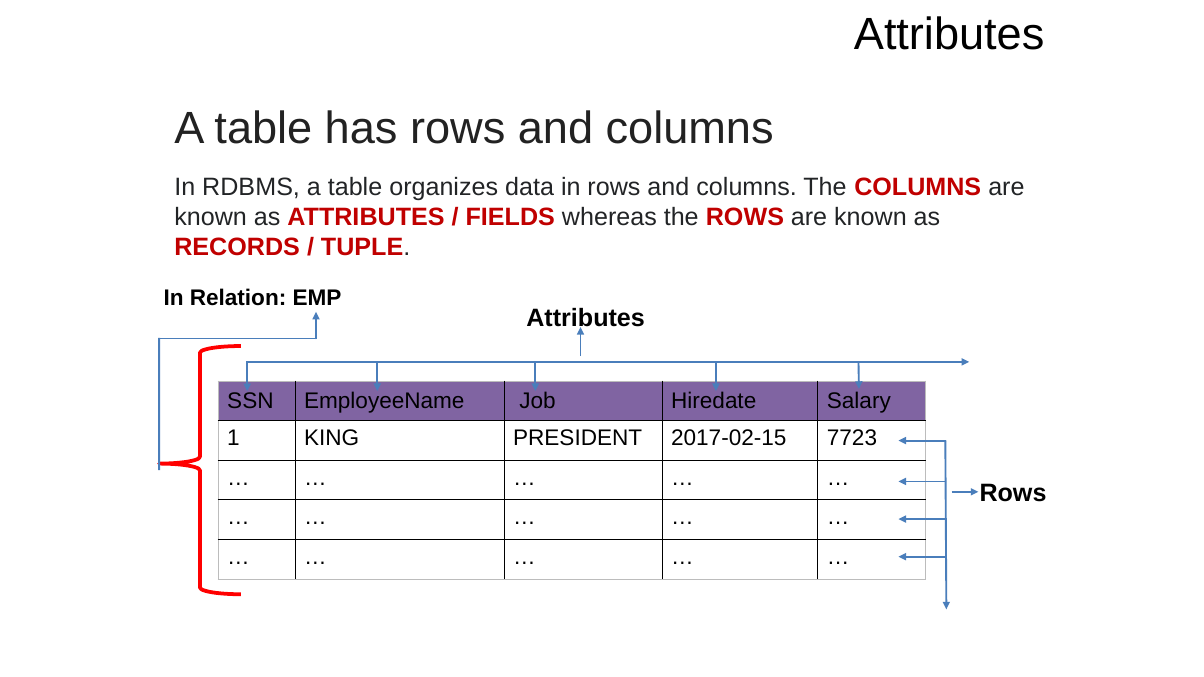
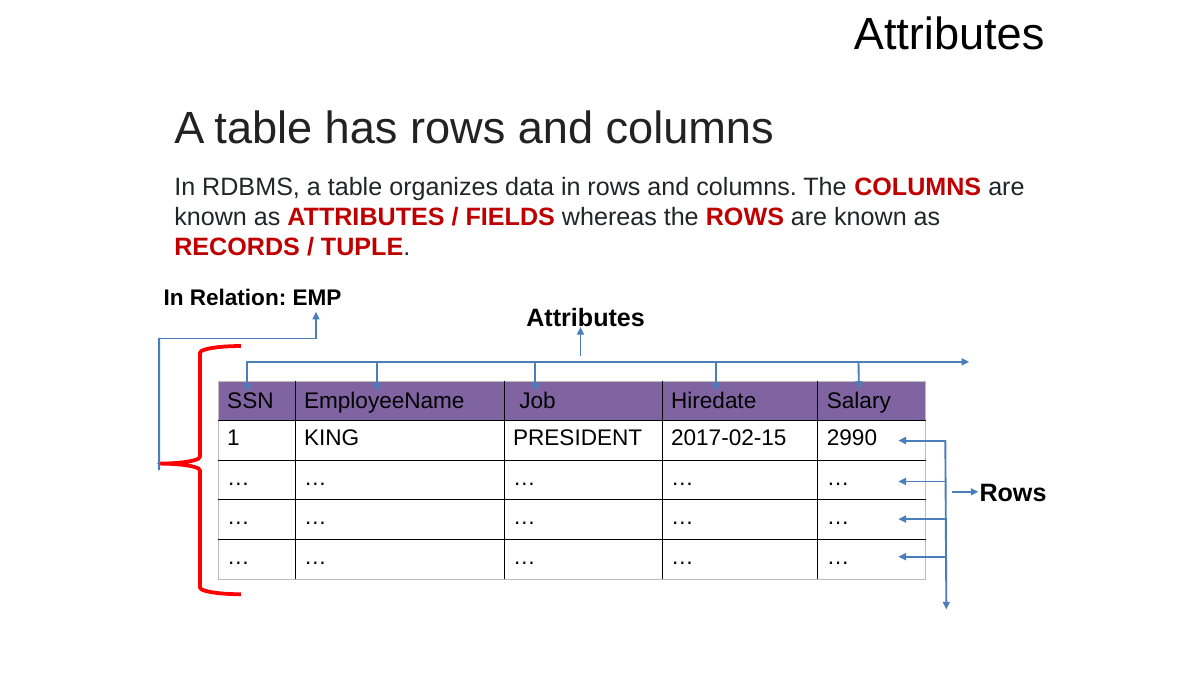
7723: 7723 -> 2990
